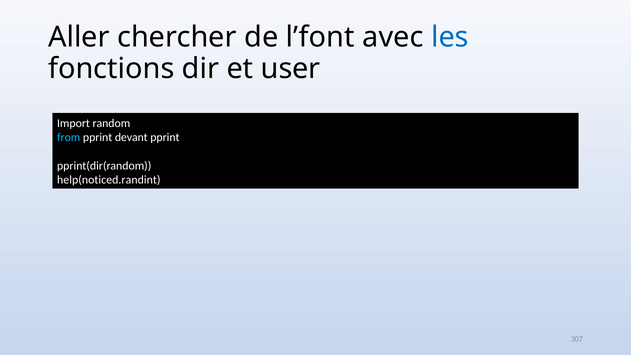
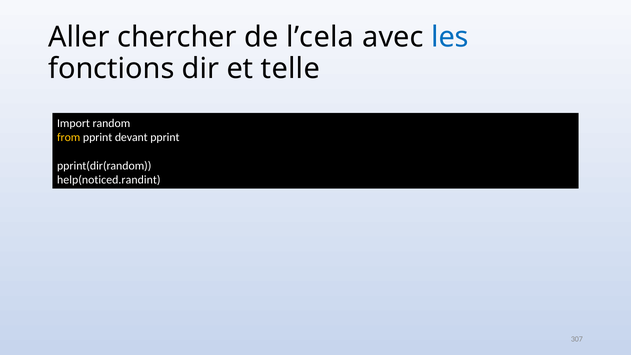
l’font: l’font -> l’cela
user: user -> telle
from colour: light blue -> yellow
